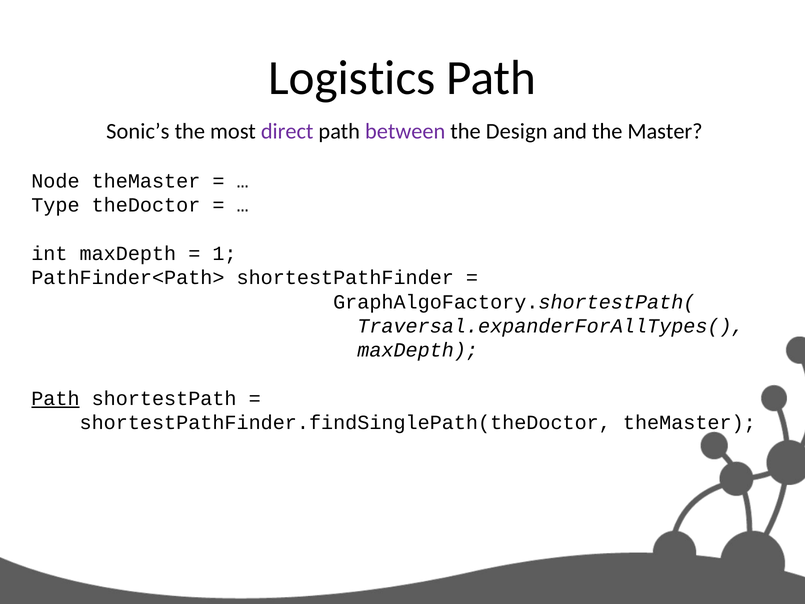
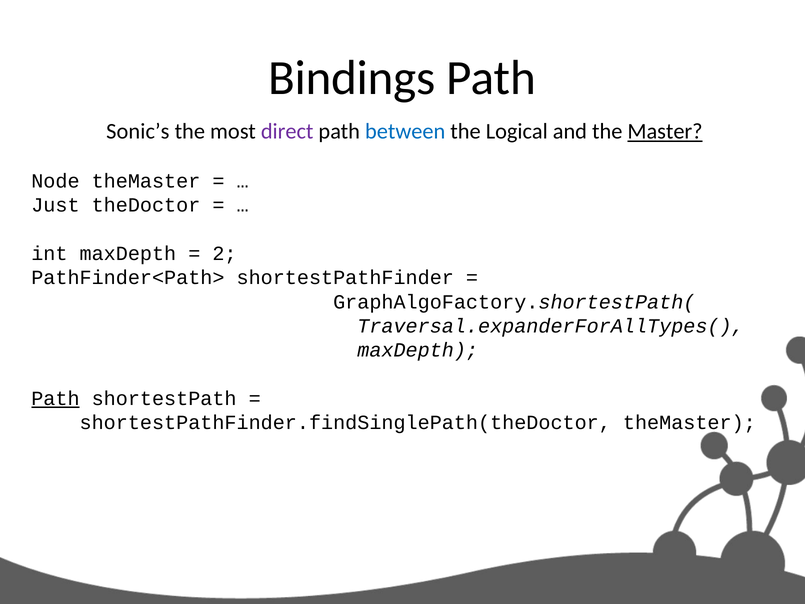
Logistics: Logistics -> Bindings
between colour: purple -> blue
Design: Design -> Logical
Master underline: none -> present
Type: Type -> Just
1: 1 -> 2
